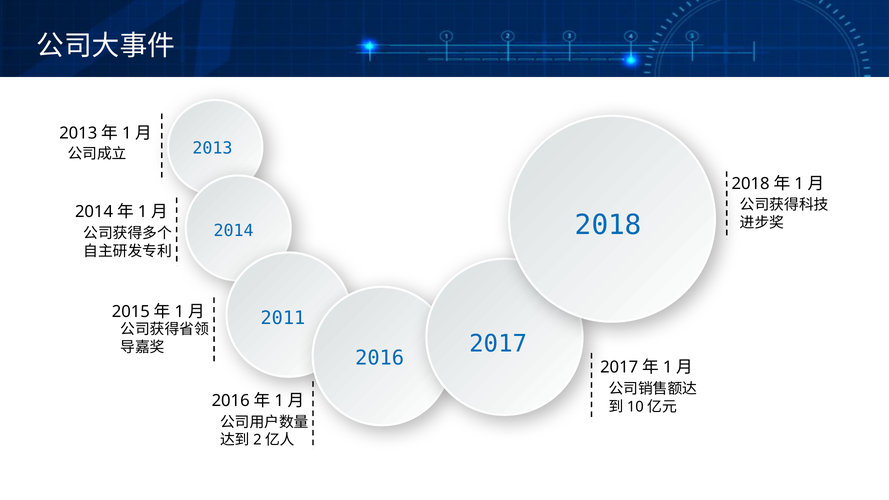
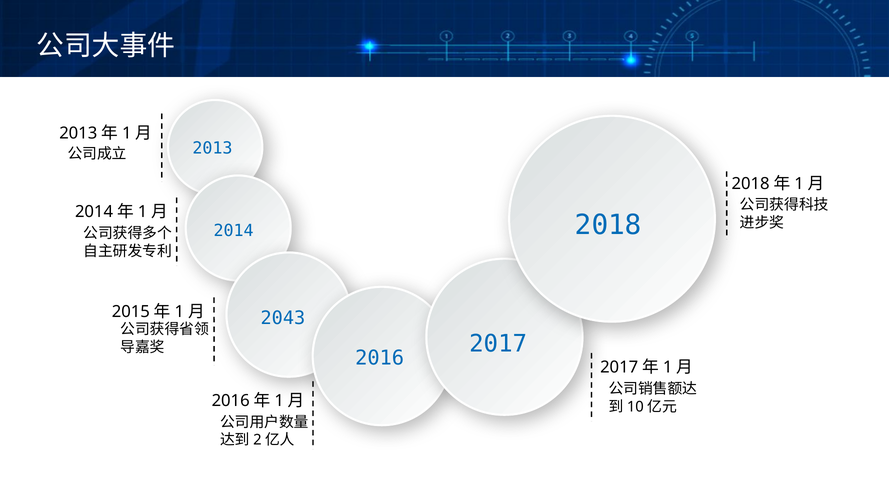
2011: 2011 -> 2043
